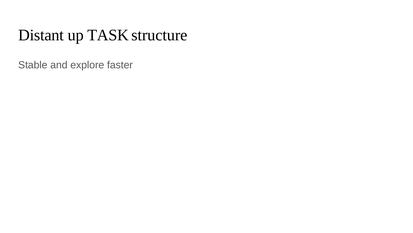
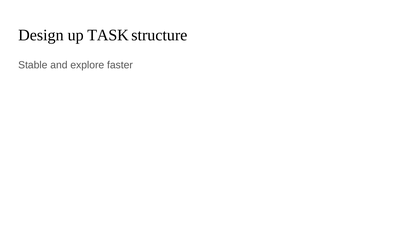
Distant: Distant -> Design
